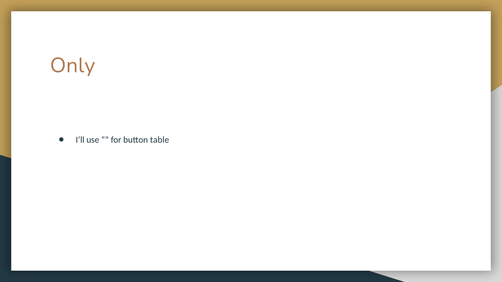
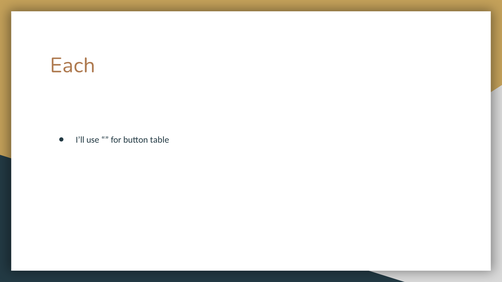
Only: Only -> Each
